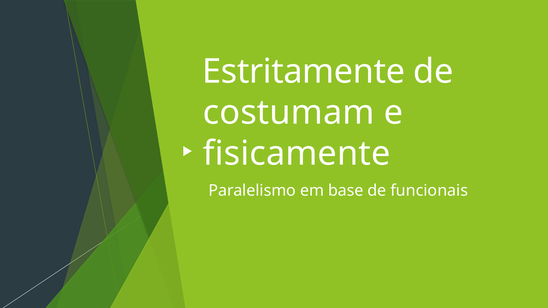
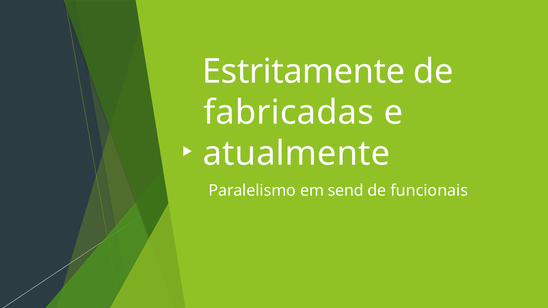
costumam: costumam -> fabricadas
fisicamente: fisicamente -> atualmente
base: base -> send
